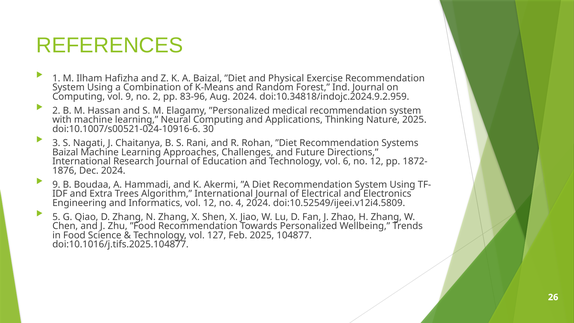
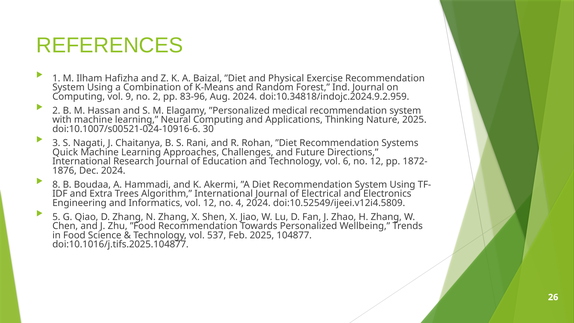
Baizal at (65, 152): Baizal -> Quick
9 at (56, 184): 9 -> 8
127: 127 -> 537
